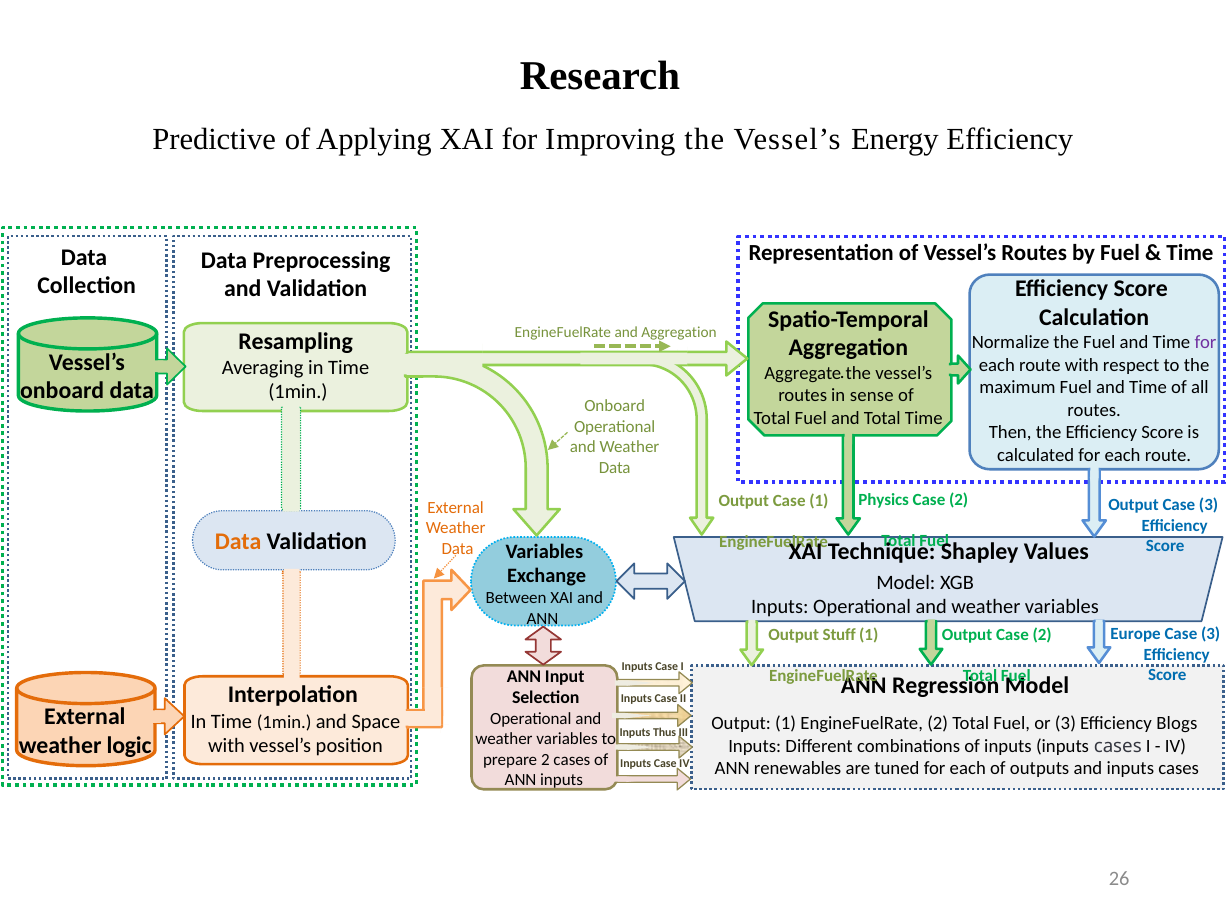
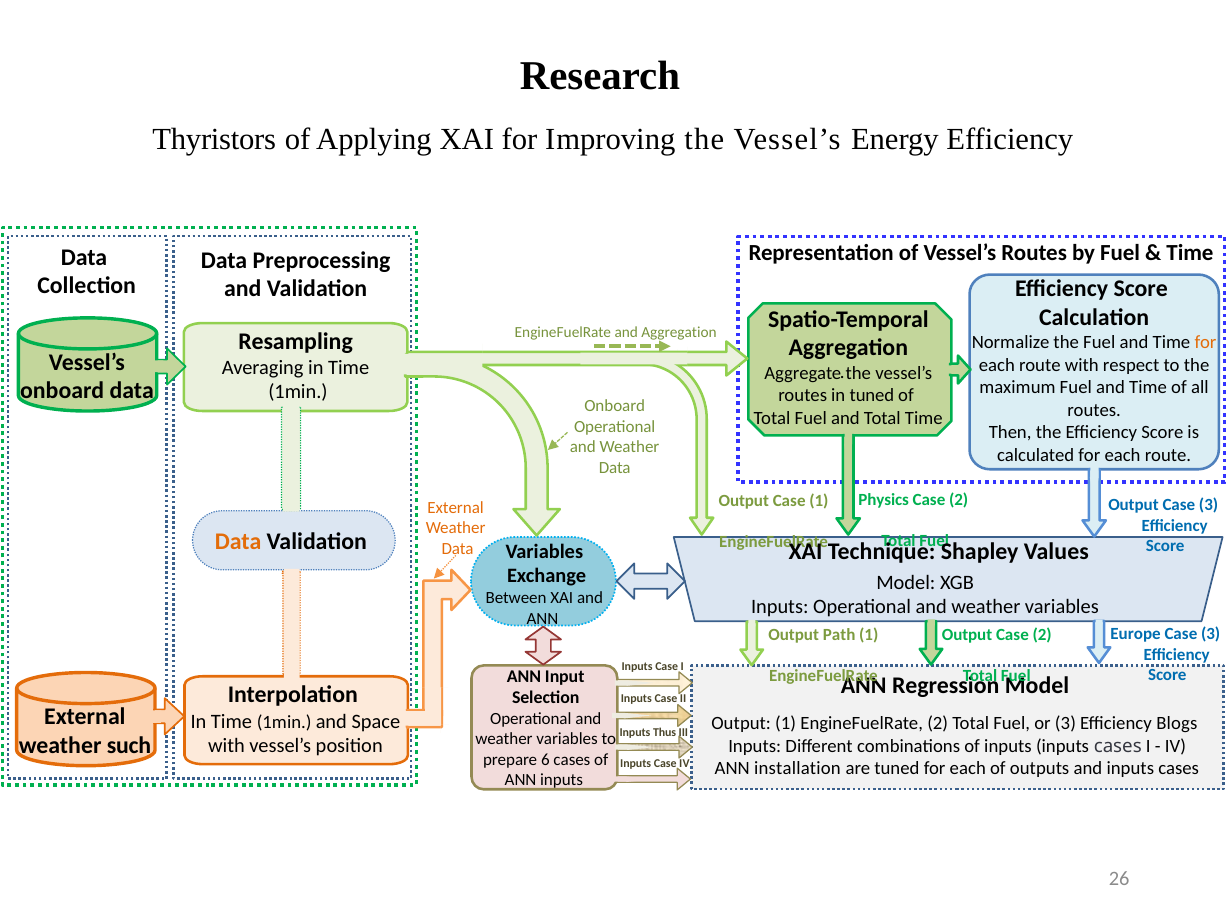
Predictive: Predictive -> Thyristors
for at (1206, 342) colour: purple -> orange
in sense: sense -> tuned
Stuff: Stuff -> Path
logic: logic -> such
prepare 2: 2 -> 6
renewables: renewables -> installation
